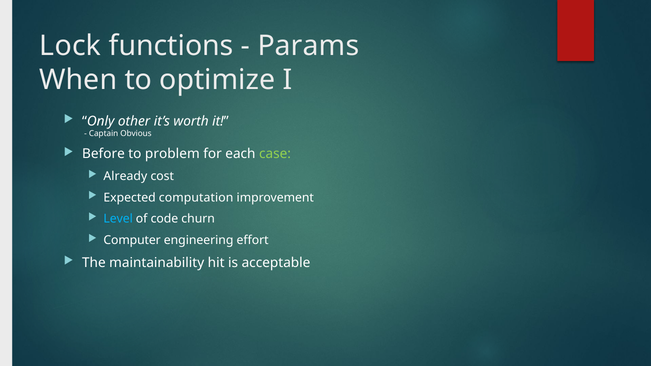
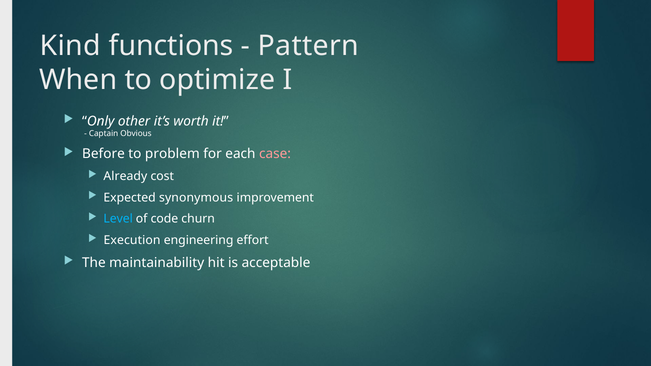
Lock: Lock -> Kind
Params: Params -> Pattern
case colour: light green -> pink
computation: computation -> synonymous
Computer: Computer -> Execution
